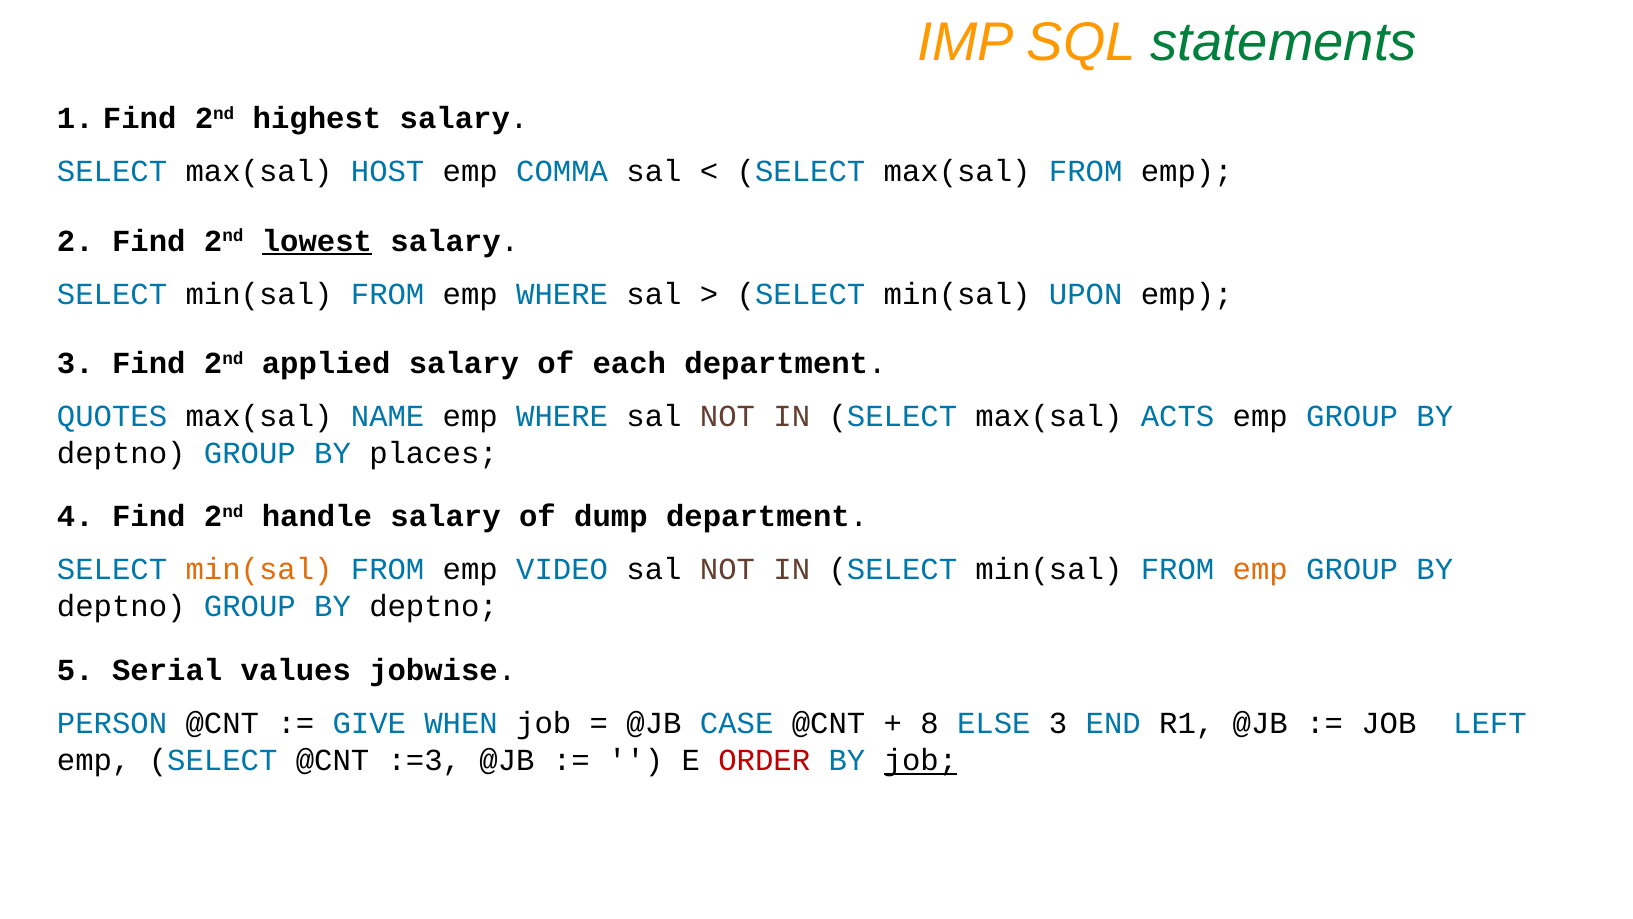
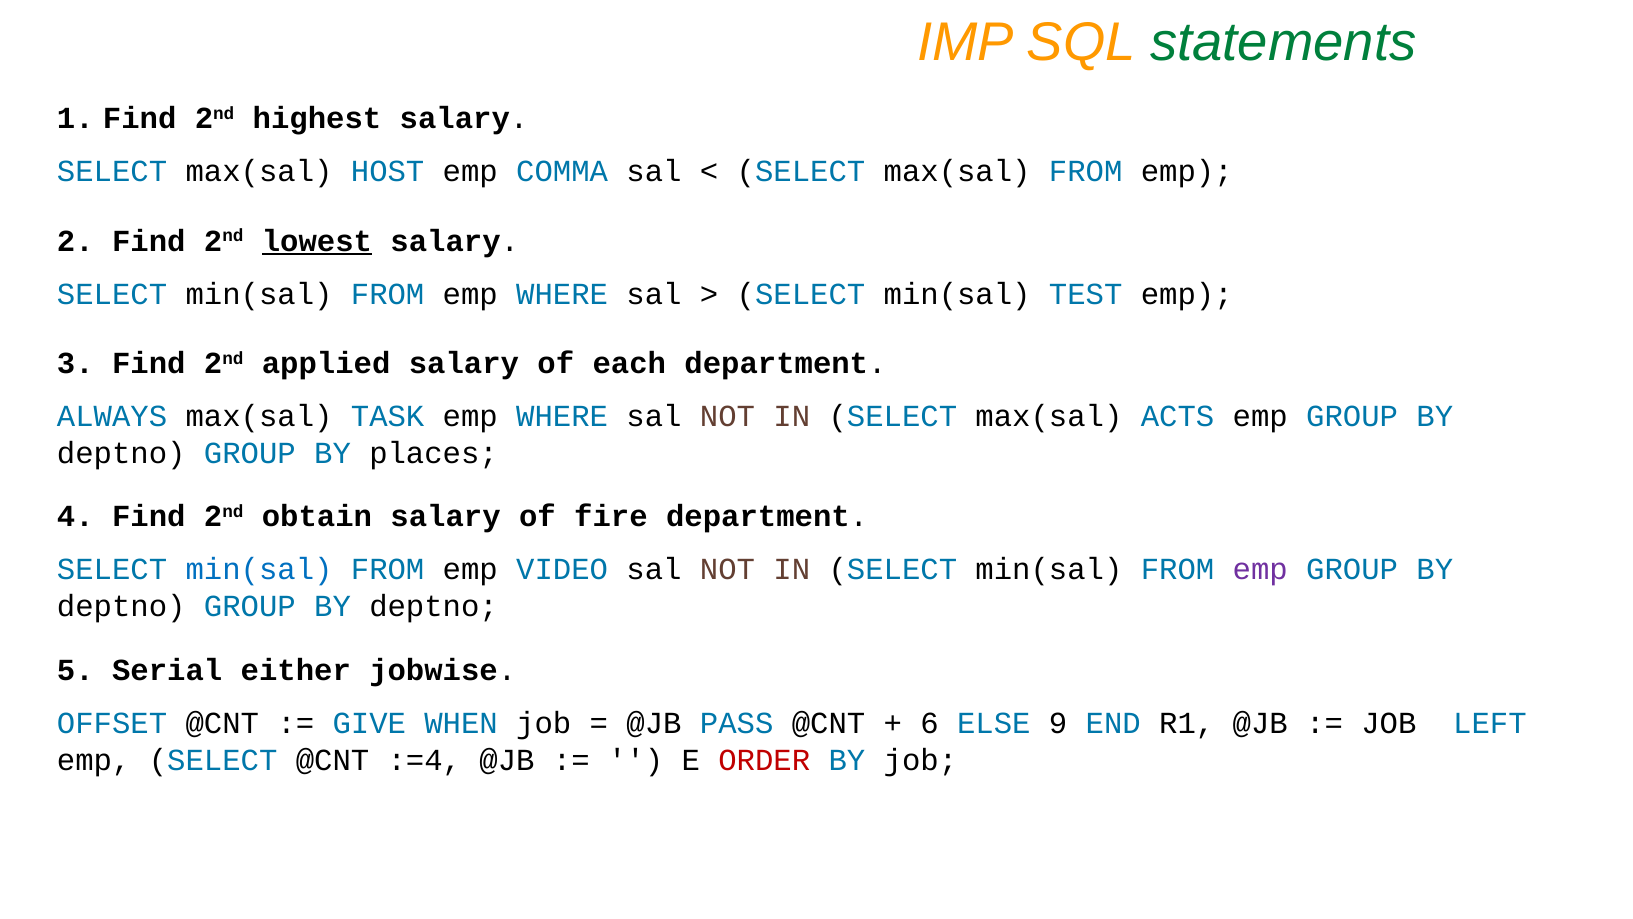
UPON: UPON -> TEST
QUOTES: QUOTES -> ALWAYS
NAME: NAME -> TASK
handle: handle -> obtain
dump: dump -> fire
min(sal at (259, 569) colour: orange -> blue
emp at (1260, 569) colour: orange -> purple
values: values -> either
PERSON: PERSON -> OFFSET
CASE: CASE -> PASS
8: 8 -> 6
ELSE 3: 3 -> 9
:=3: :=3 -> :=4
job at (920, 760) underline: present -> none
